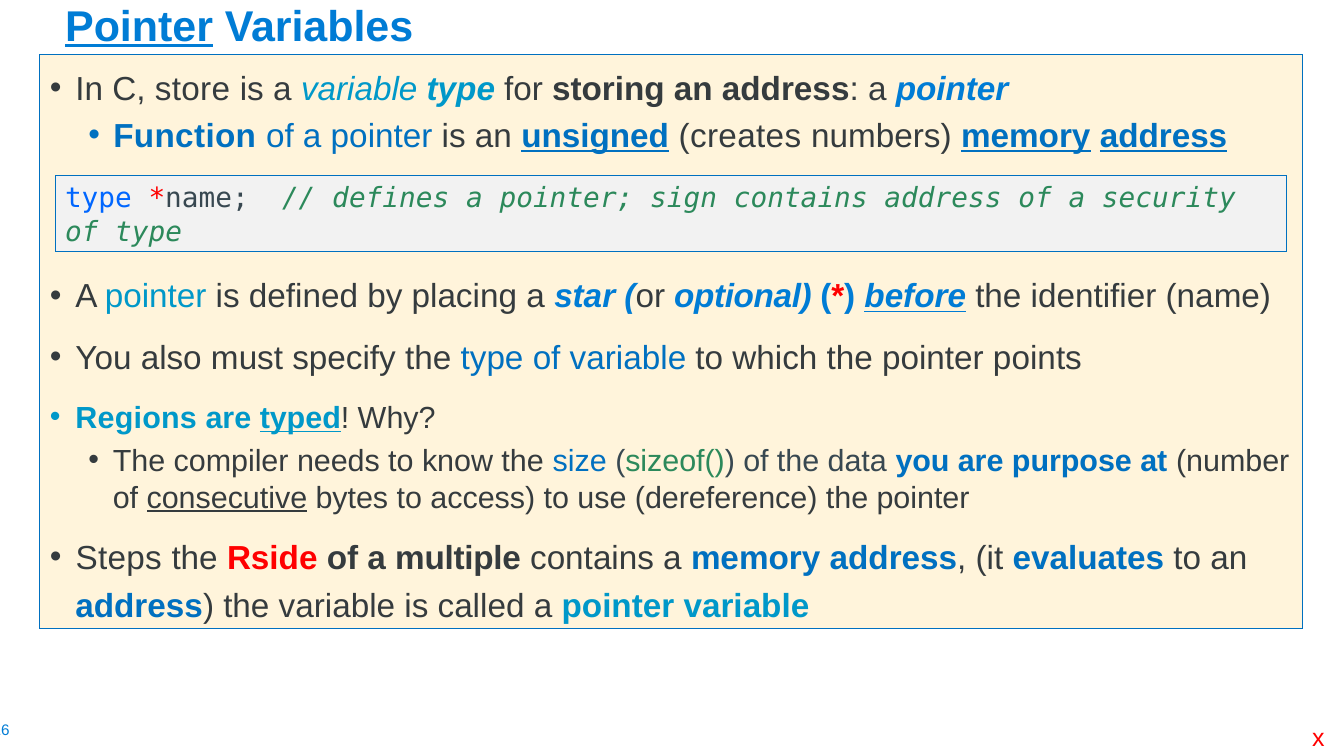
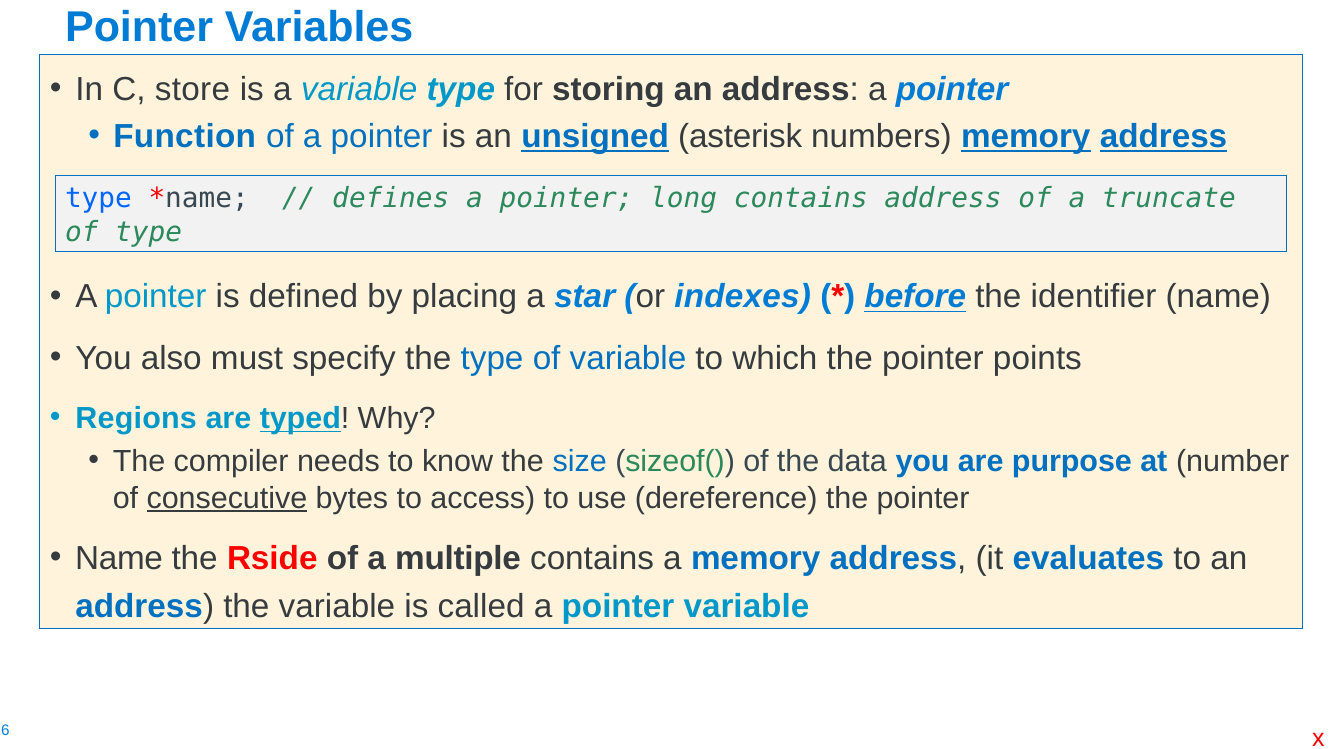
Pointer at (139, 27) underline: present -> none
creates: creates -> asterisk
sign: sign -> long
security: security -> truncate
optional: optional -> indexes
Steps at (119, 558): Steps -> Name
